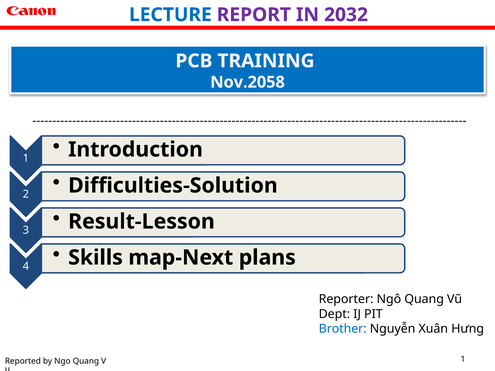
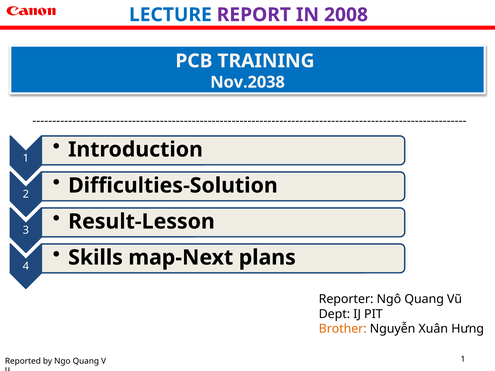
2032: 2032 -> 2008
Nov.2058: Nov.2058 -> Nov.2038
Brother colour: blue -> orange
